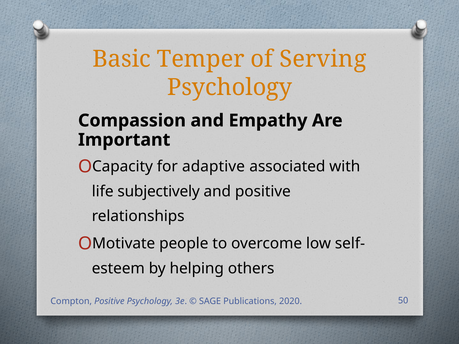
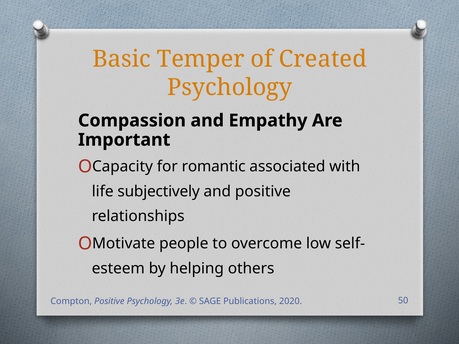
Serving: Serving -> Created
adaptive: adaptive -> romantic
